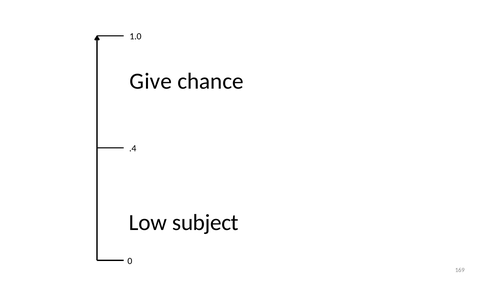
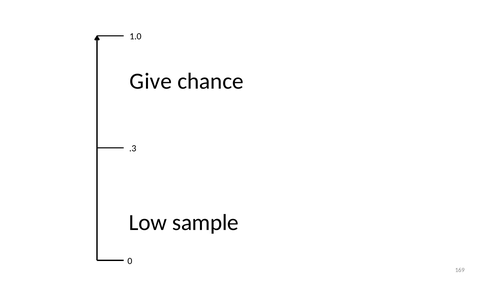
.4: .4 -> .3
subject: subject -> sample
